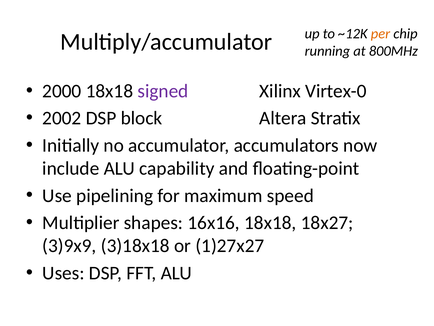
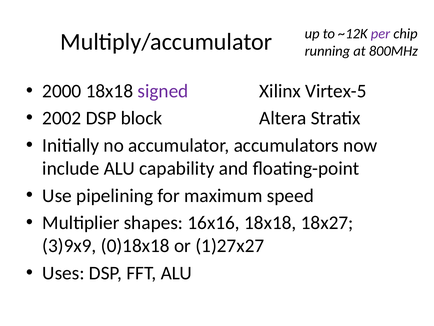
per colour: orange -> purple
Virtex-0: Virtex-0 -> Virtex-5
3)18x18: 3)18x18 -> 0)18x18
